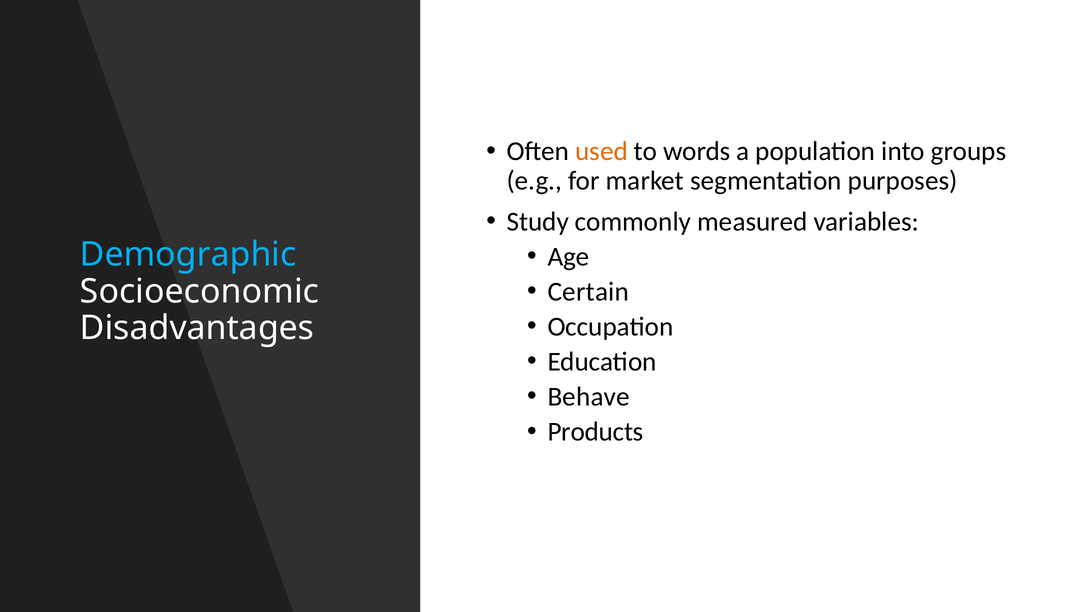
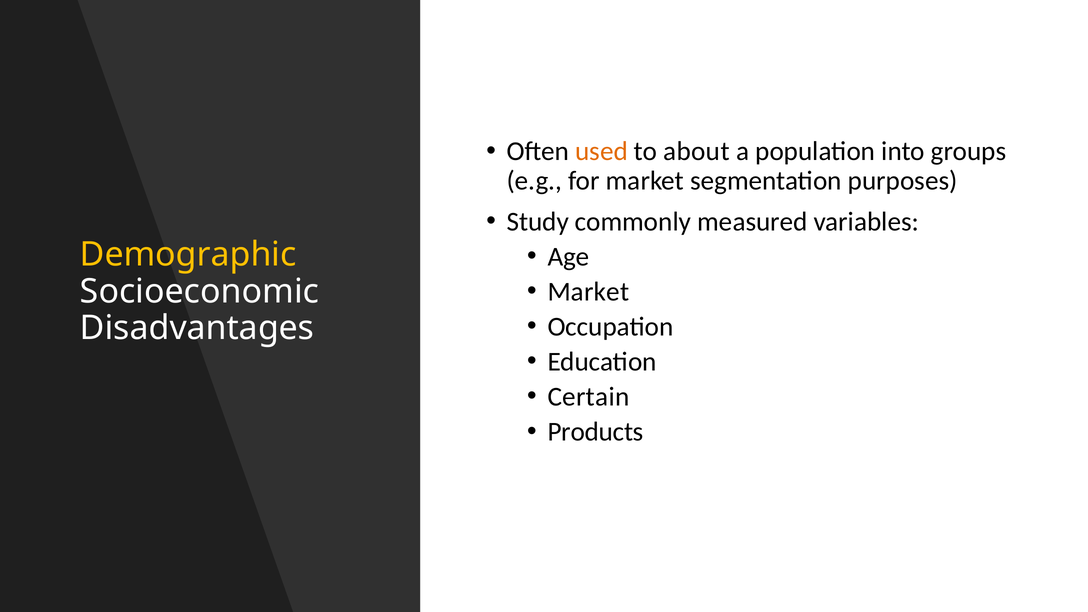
words: words -> about
Demographic colour: light blue -> yellow
Certain at (588, 292): Certain -> Market
Behave: Behave -> Certain
